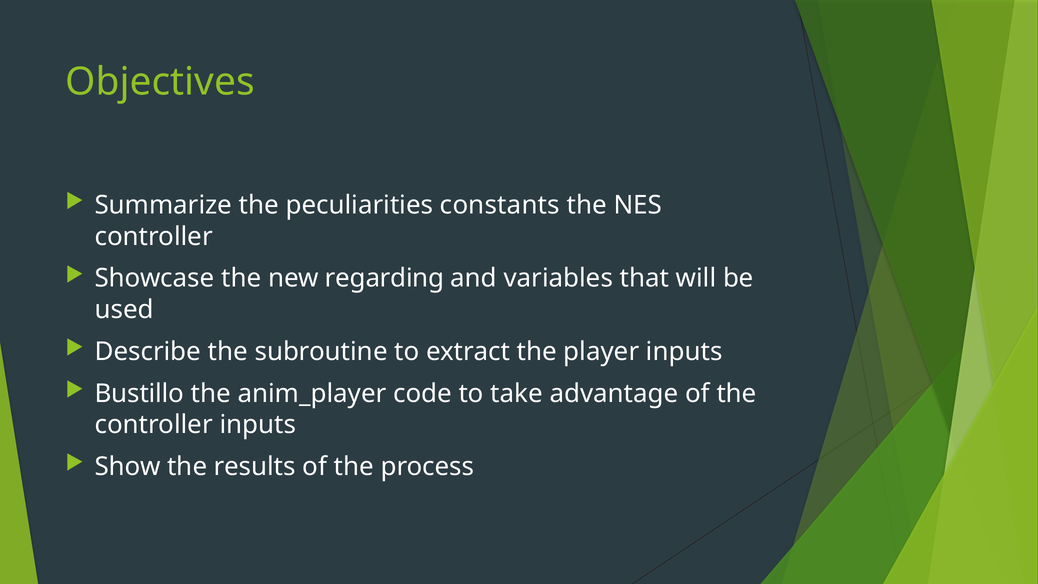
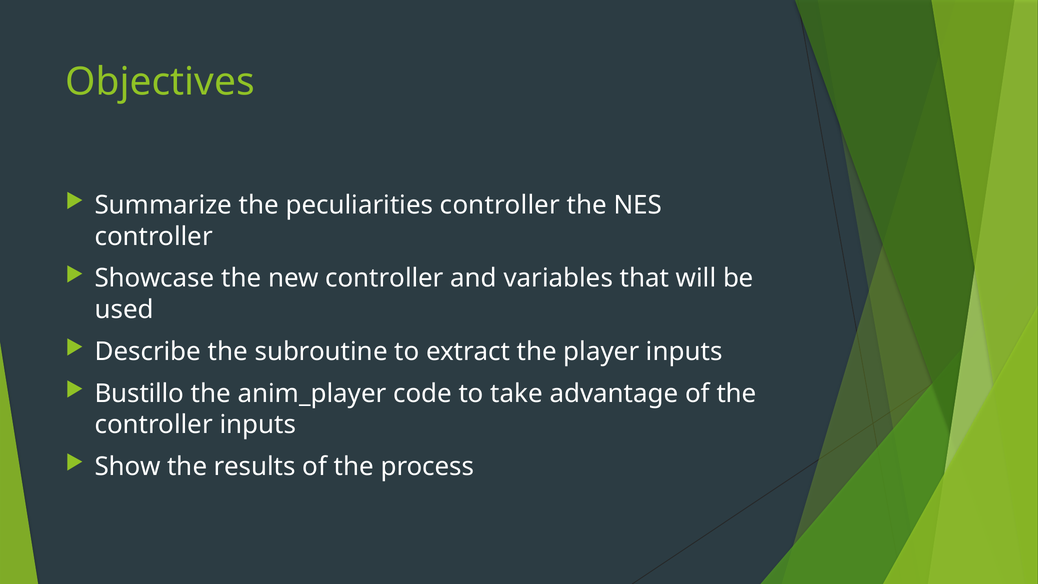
peculiarities constants: constants -> controller
new regarding: regarding -> controller
